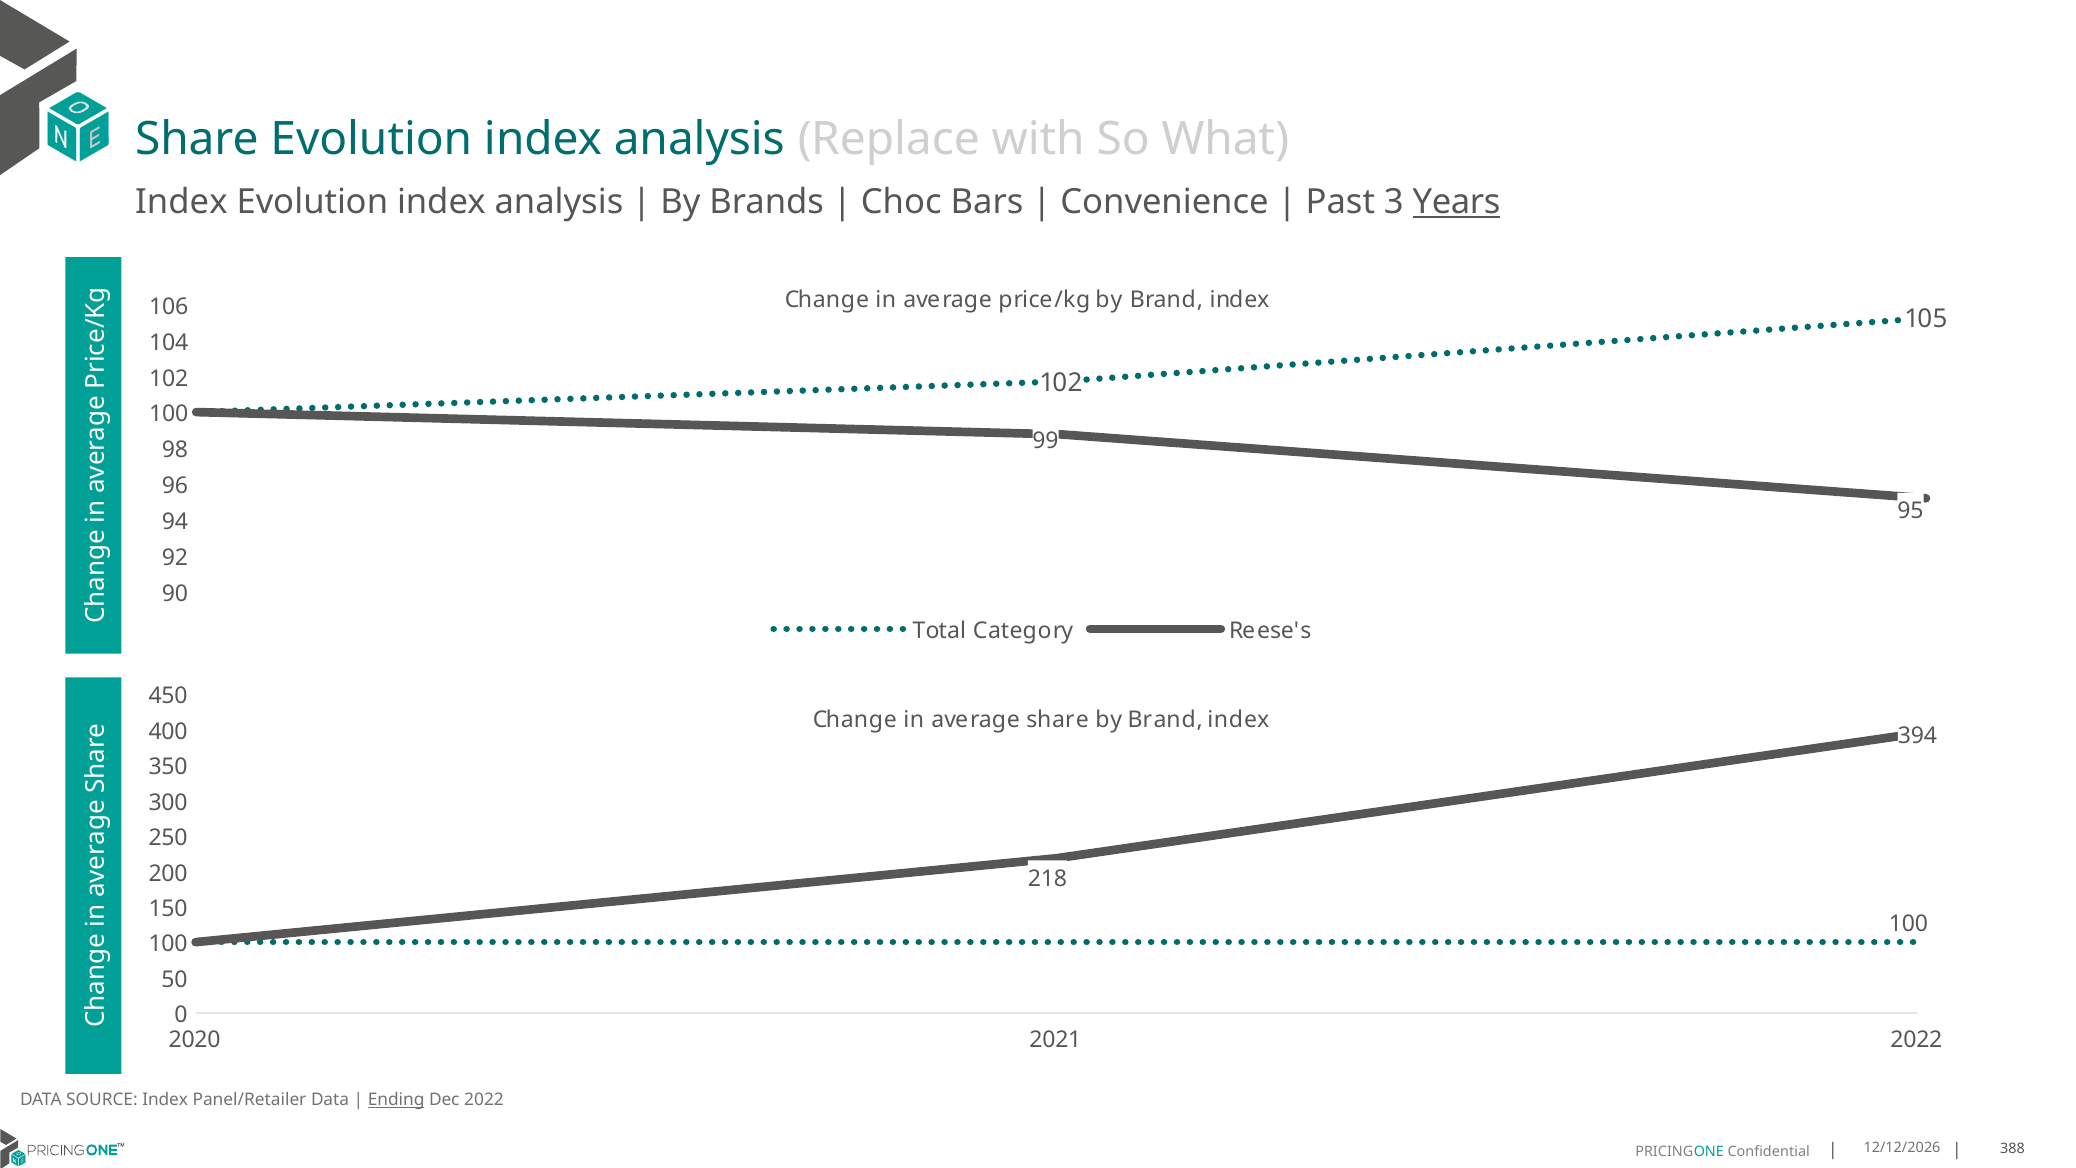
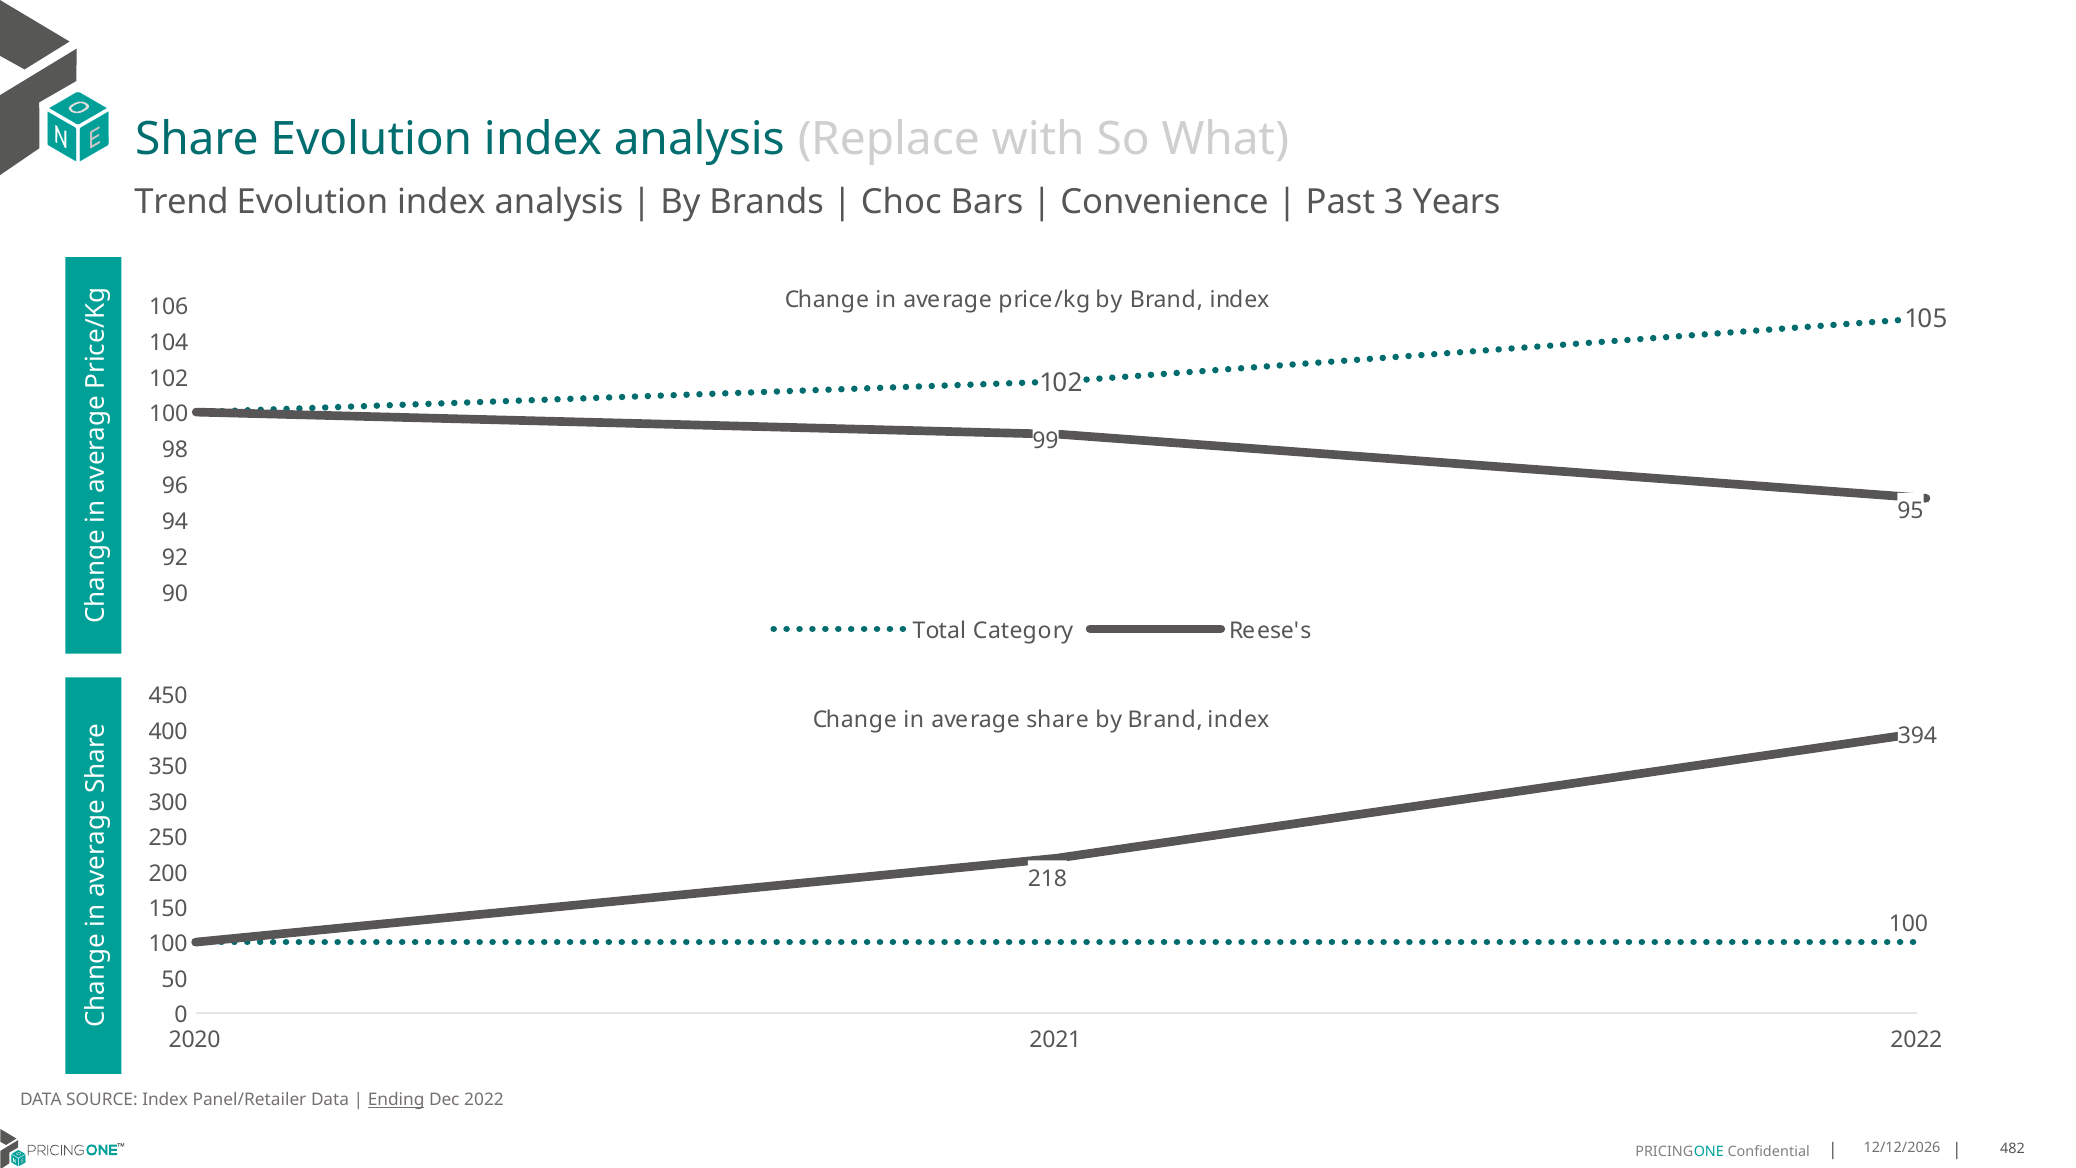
Index at (181, 202): Index -> Trend
Years underline: present -> none
388: 388 -> 482
